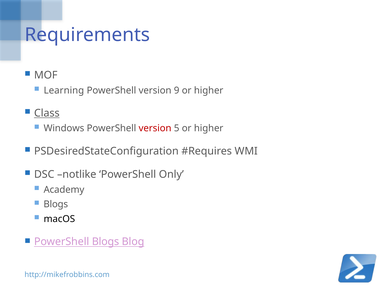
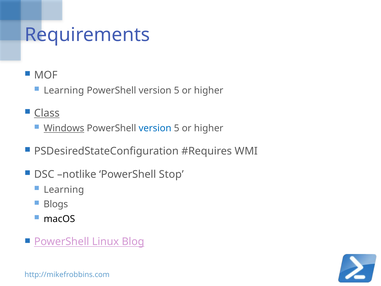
9 at (177, 90): 9 -> 5
Windows underline: none -> present
version at (155, 128) colour: red -> blue
Only: Only -> Stop
Academy at (64, 189): Academy -> Learning
PowerShell Blogs: Blogs -> Linux
